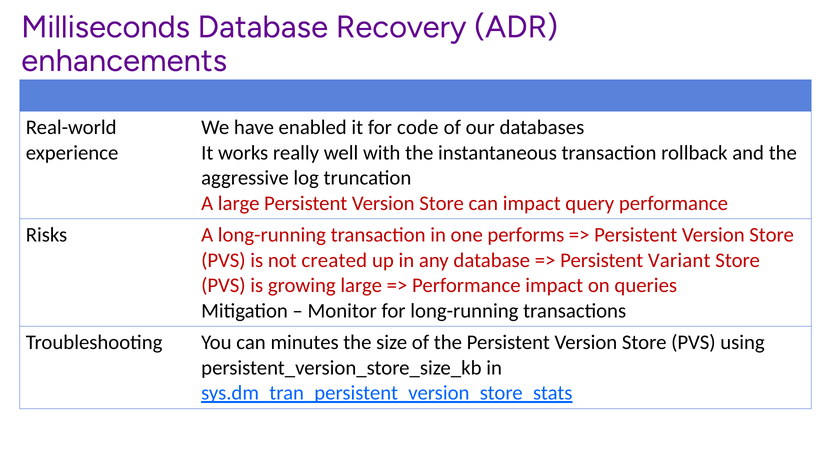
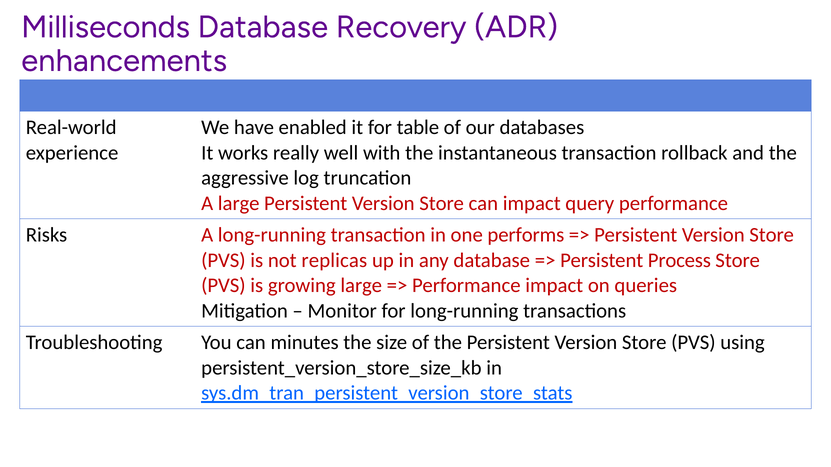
code: code -> table
created: created -> replicas
Variant: Variant -> Process
